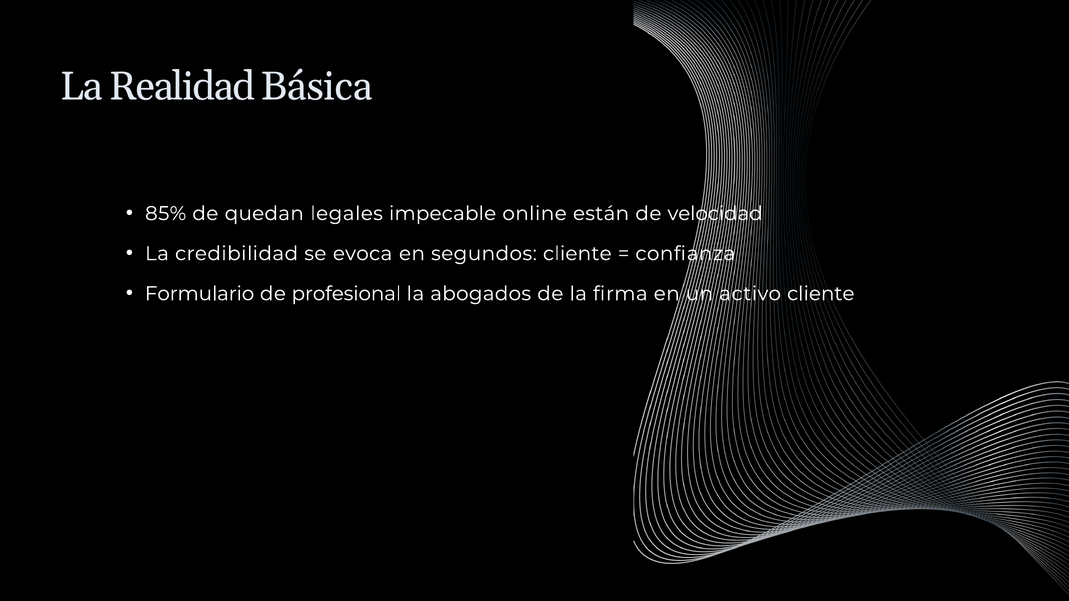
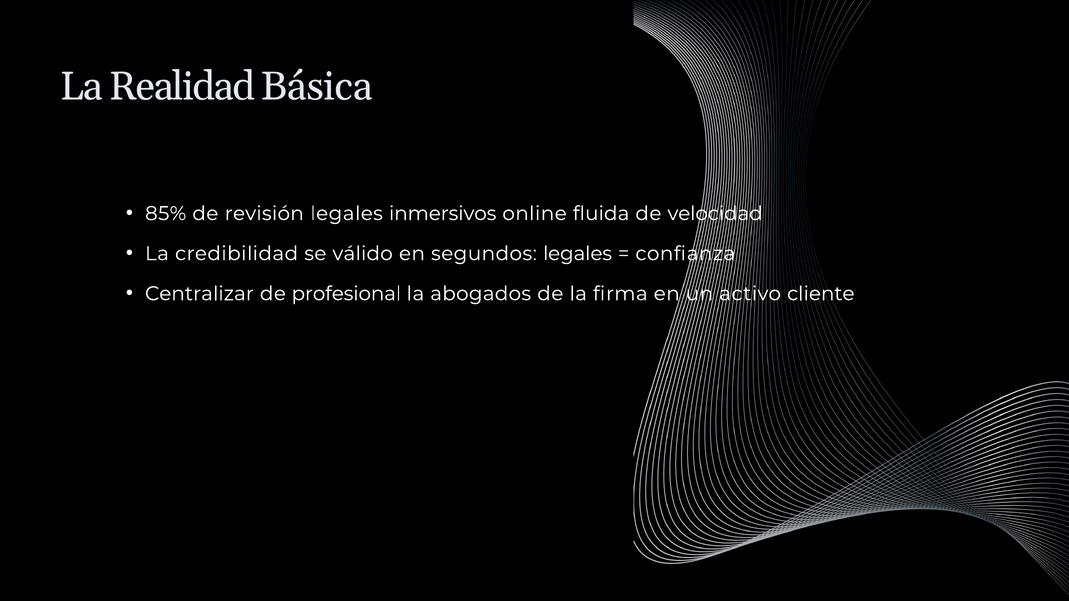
quedan: quedan -> revisión
impecable: impecable -> inmersivos
están: están -> fluida
evoca: evoca -> válido
segundos cliente: cliente -> legales
Formulario: Formulario -> Centralizar
